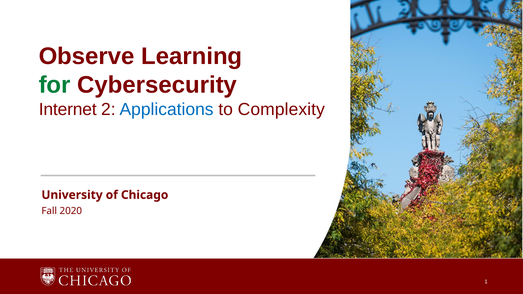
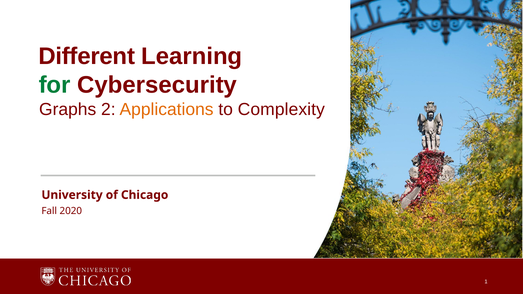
Observe: Observe -> Different
Internet: Internet -> Graphs
Applications colour: blue -> orange
